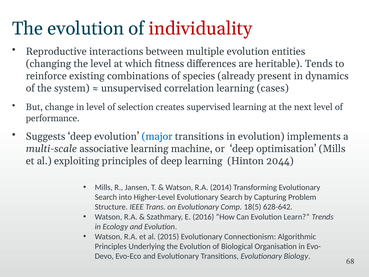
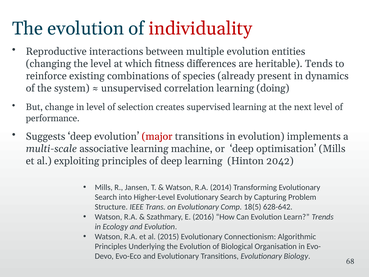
cases: cases -> doing
major colour: blue -> red
2044: 2044 -> 2042
